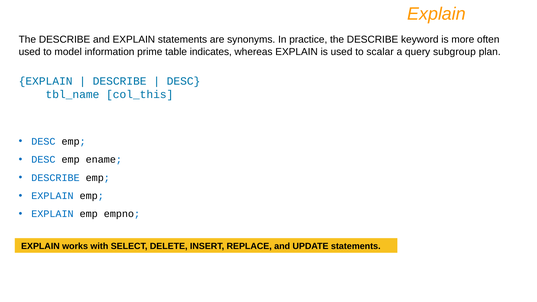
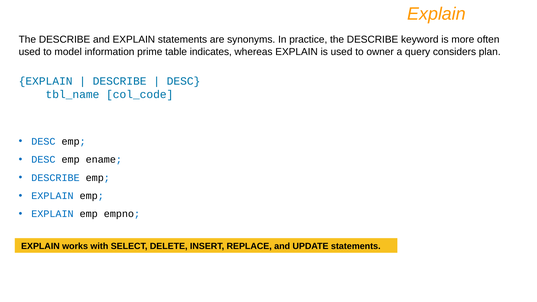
scalar: scalar -> owner
subgroup: subgroup -> considers
col_this: col_this -> col_code
